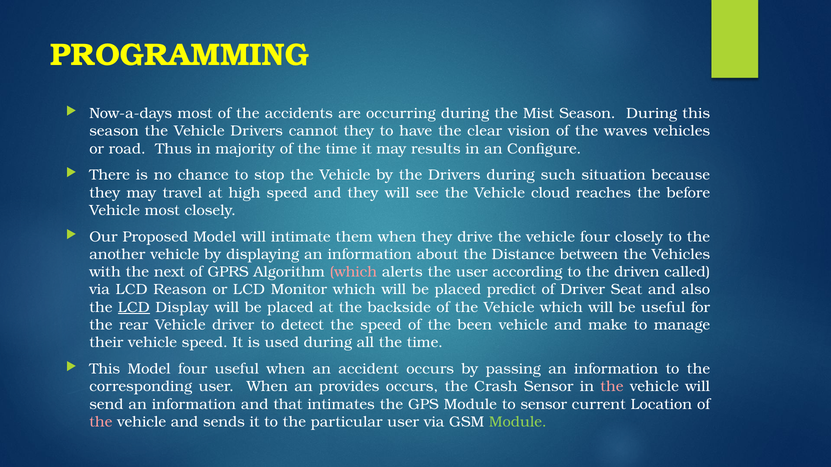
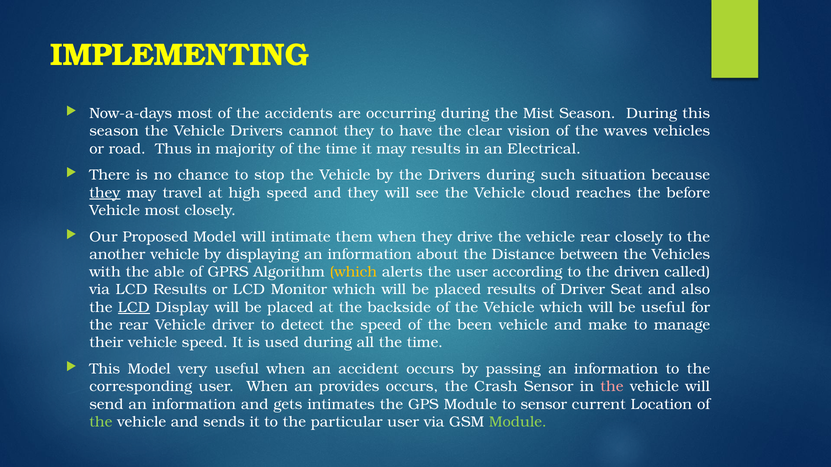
PROGRAMMING: PROGRAMMING -> IMPLEMENTING
Configure: Configure -> Electrical
they at (105, 193) underline: none -> present
vehicle four: four -> rear
next: next -> able
which at (353, 272) colour: pink -> yellow
LCD Reason: Reason -> Results
placed predict: predict -> results
Model four: four -> very
that: that -> gets
the at (101, 422) colour: pink -> light green
